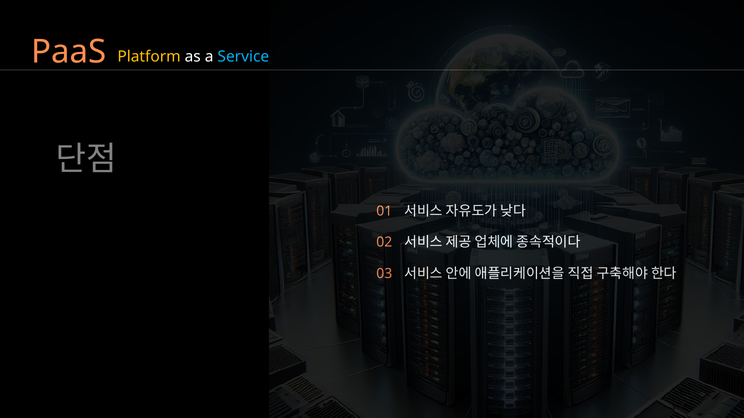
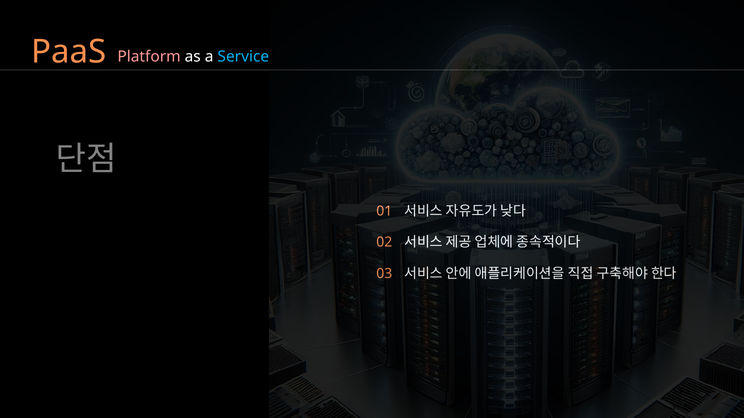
Platform colour: yellow -> pink
